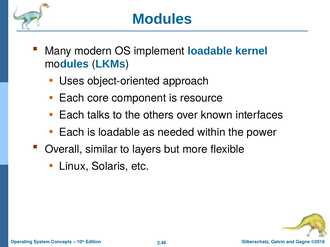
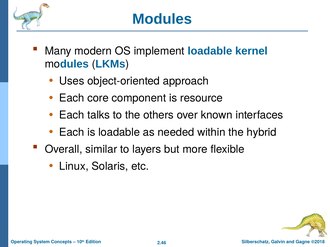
power: power -> hybrid
